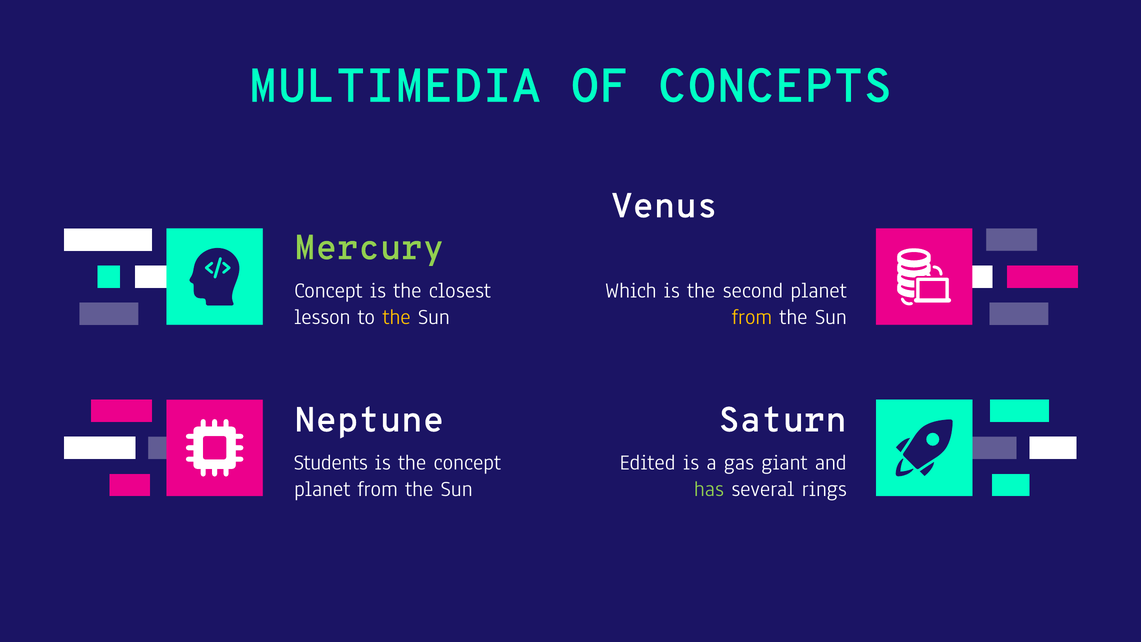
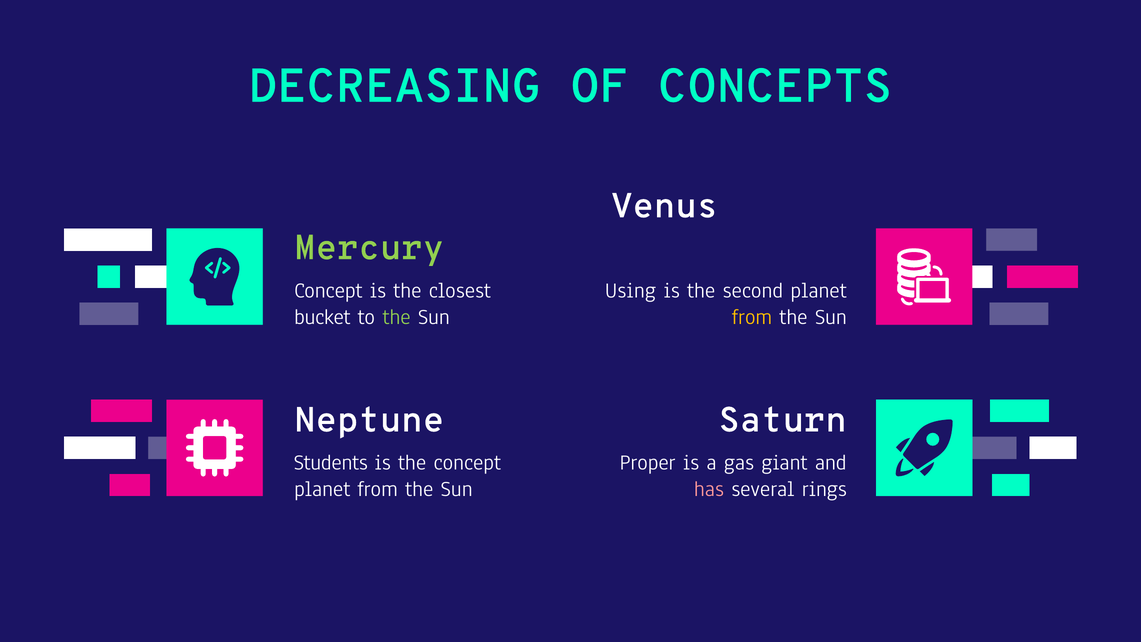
MULTIMEDIA: MULTIMEDIA -> DECREASING
Which: Which -> Using
lesson: lesson -> bucket
the at (397, 317) colour: yellow -> light green
Edited: Edited -> Proper
has colour: light green -> pink
